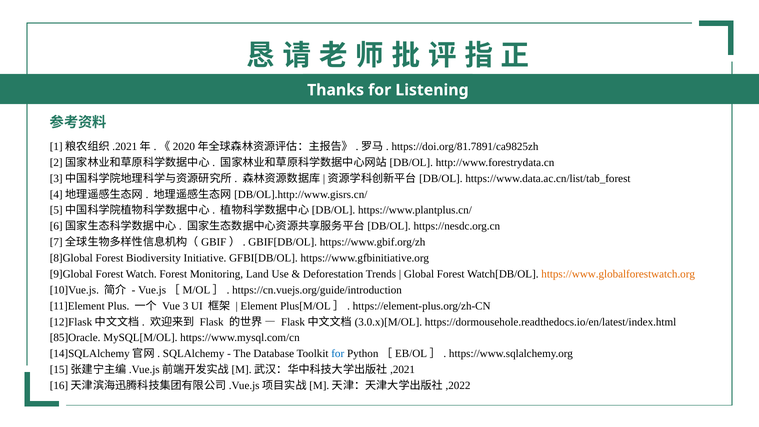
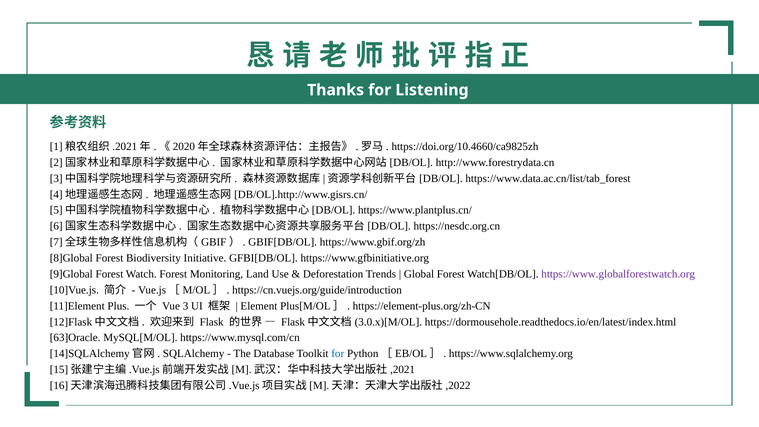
https://doi.org/81.7891/ca9825zh: https://doi.org/81.7891/ca9825zh -> https://doi.org/10.4660/ca9825zh
https://www.globalforestwatch.org colour: orange -> purple
85]Oracle: 85]Oracle -> 63]Oracle
